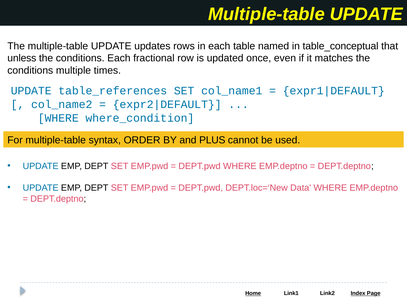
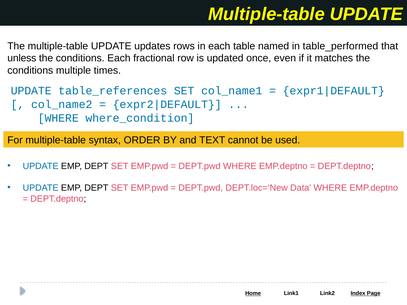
table_conceptual: table_conceptual -> table_performed
PLUS: PLUS -> TEXT
